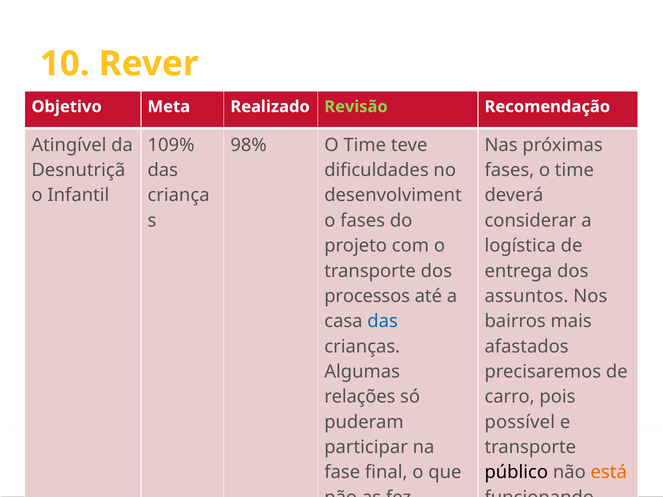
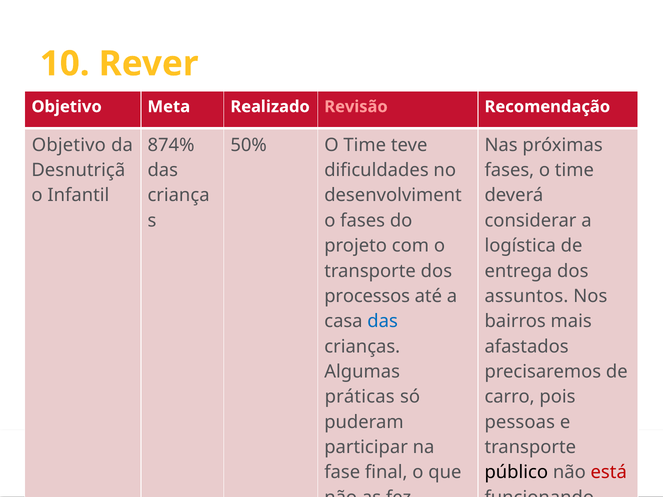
Revisão colour: light green -> pink
Atingível at (69, 145): Atingível -> Objetivo
109%: 109% -> 874%
98%: 98% -> 50%
relações: relações -> práticas
possível: possível -> pessoas
está colour: orange -> red
